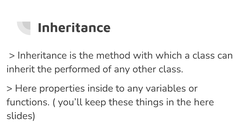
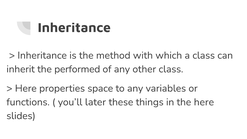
inside: inside -> space
keep: keep -> later
